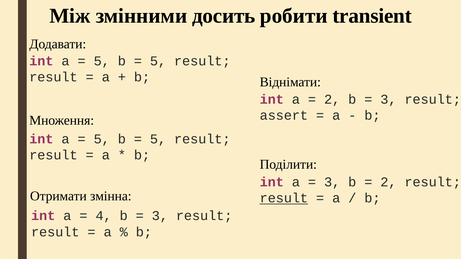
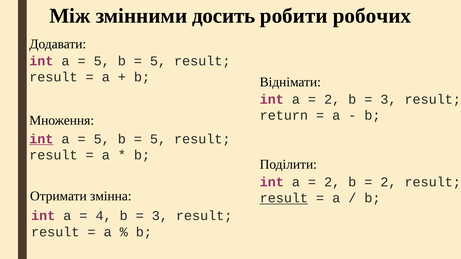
transient: transient -> робочих
assert: assert -> return
int at (41, 139) underline: none -> present
3 at (332, 182): 3 -> 2
